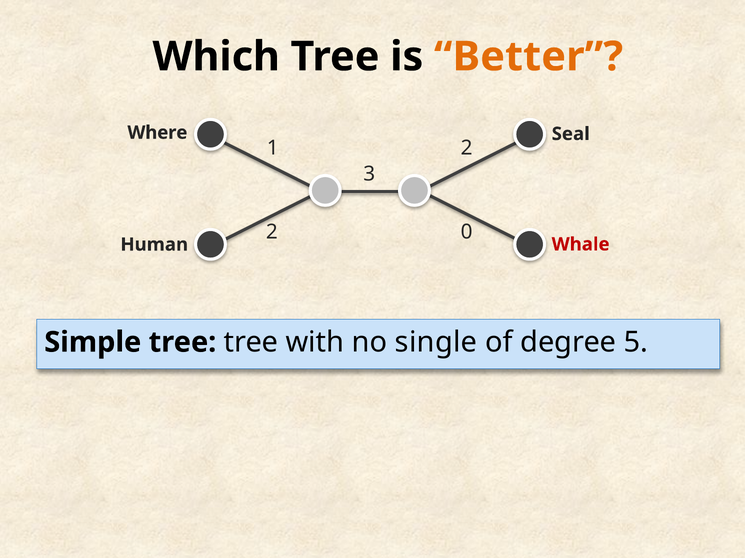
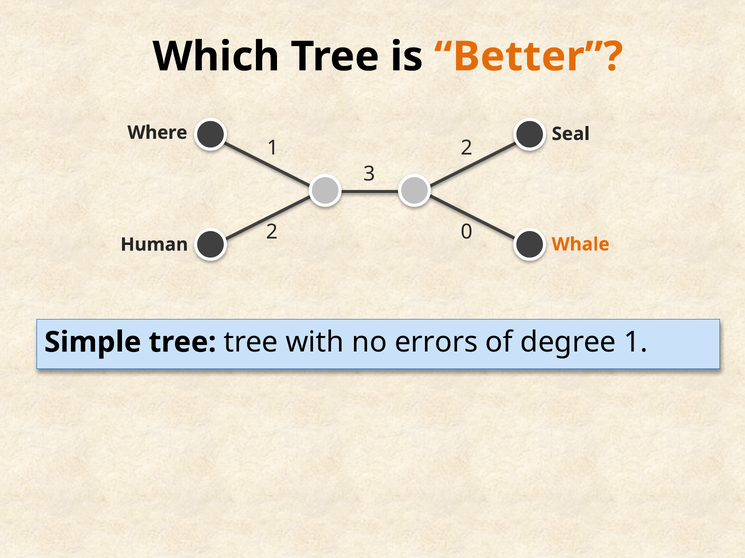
Whale colour: red -> orange
single: single -> errors
degree 5: 5 -> 1
